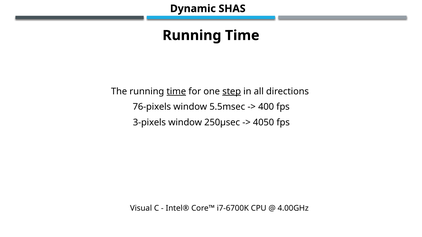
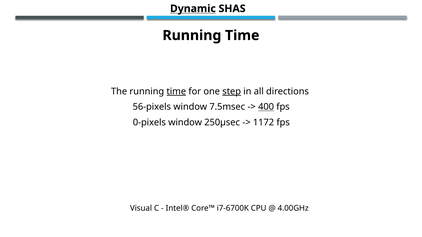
Dynamic underline: none -> present
76-pixels: 76-pixels -> 56-pixels
5.5msec: 5.5msec -> 7.5msec
400 underline: none -> present
3-pixels: 3-pixels -> 0-pixels
4050: 4050 -> 1172
